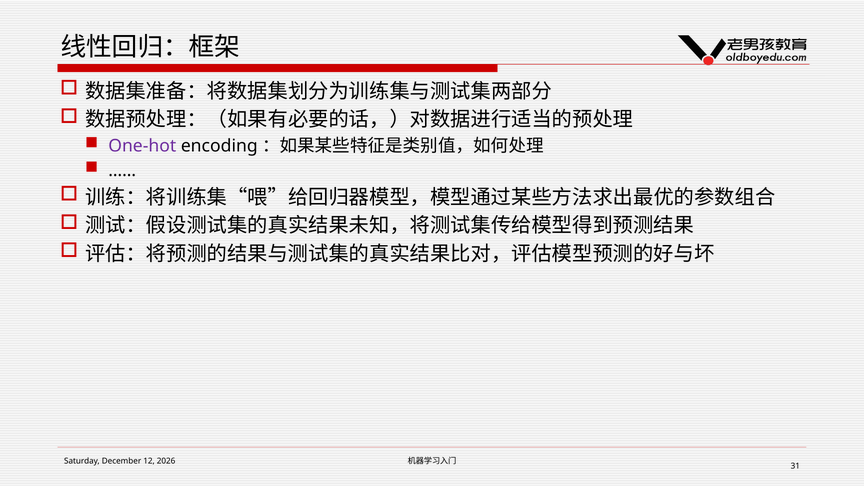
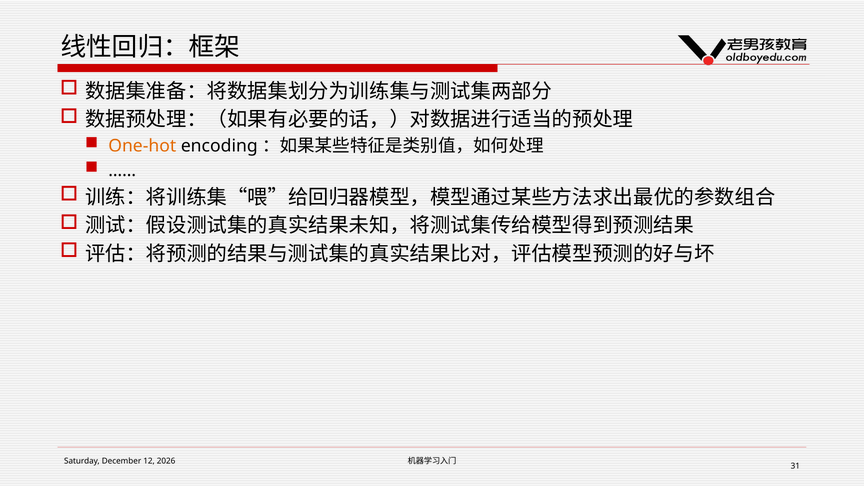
One-hot colour: purple -> orange
